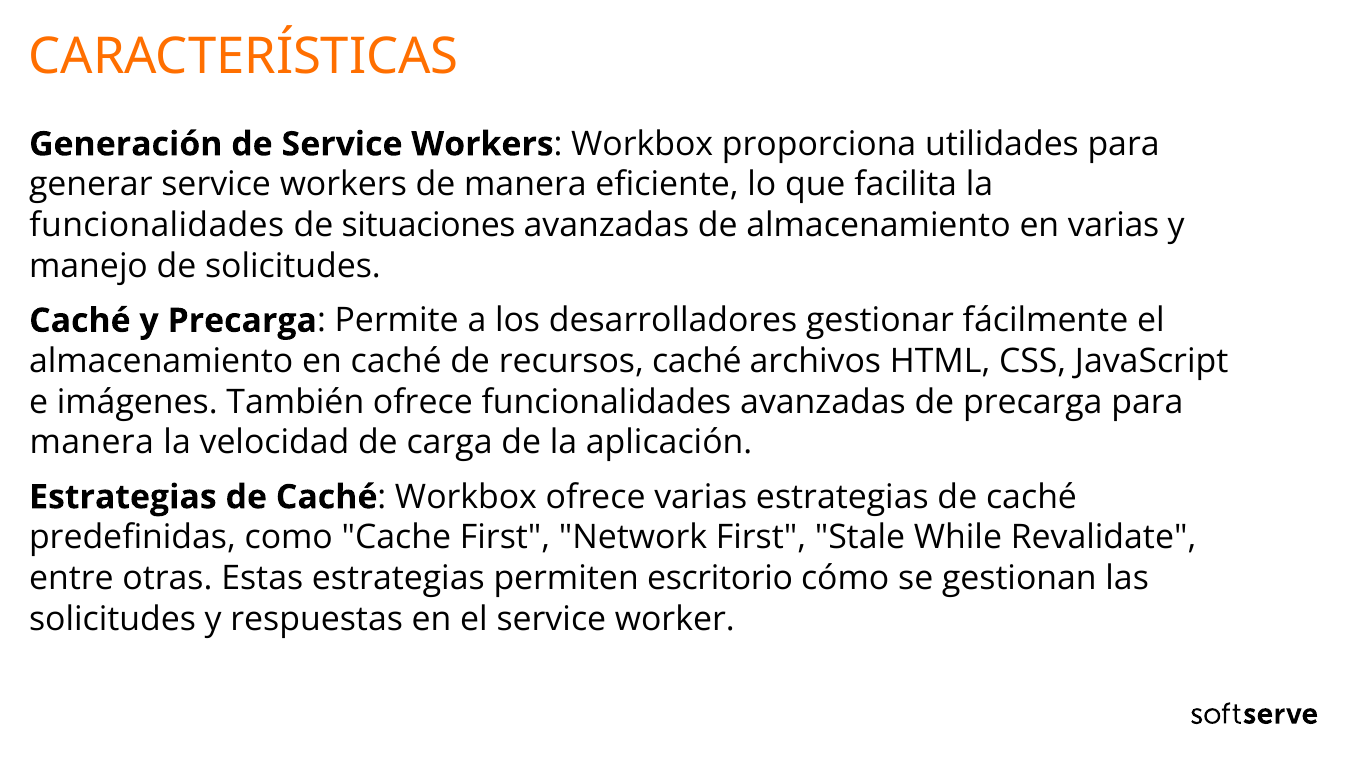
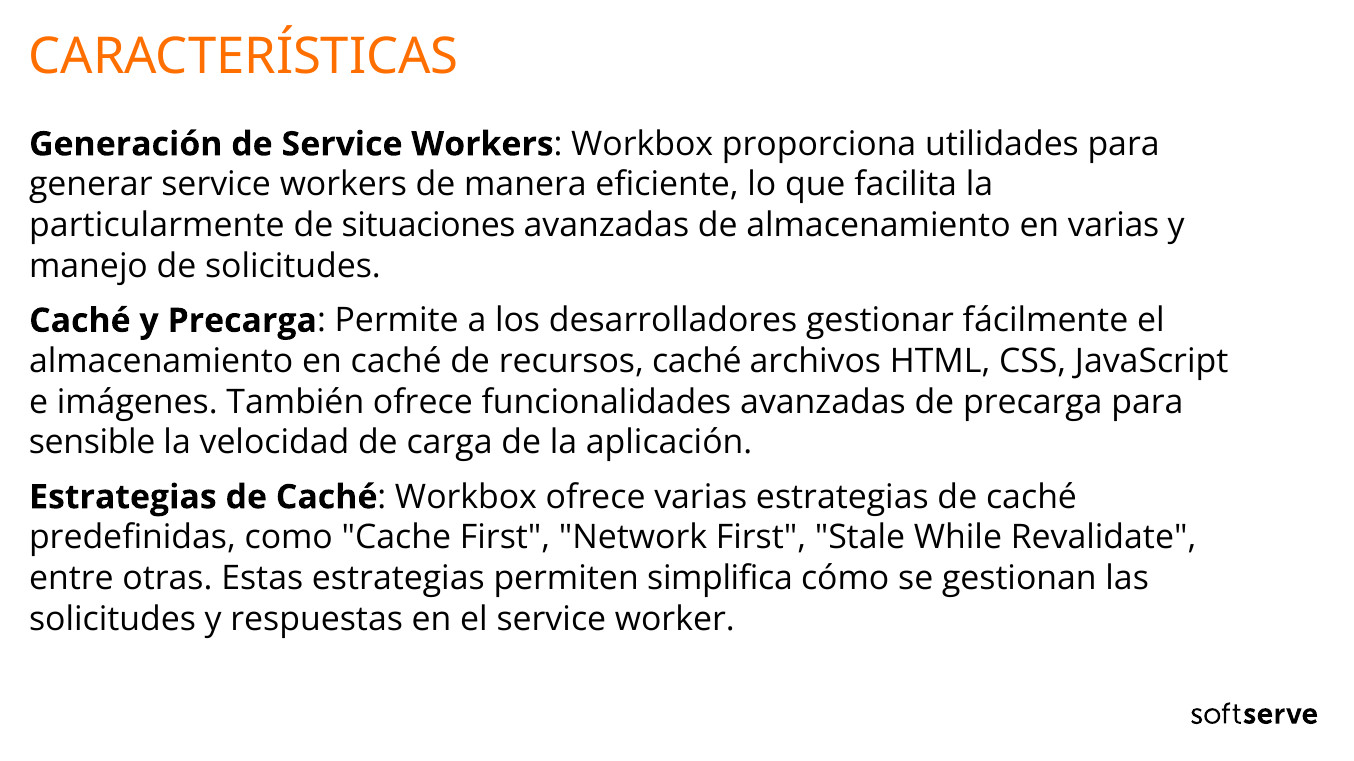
funcionalidades at (157, 226): funcionalidades -> particularmente
manera at (92, 443): manera -> sensible
escritorio: escritorio -> simplifica
